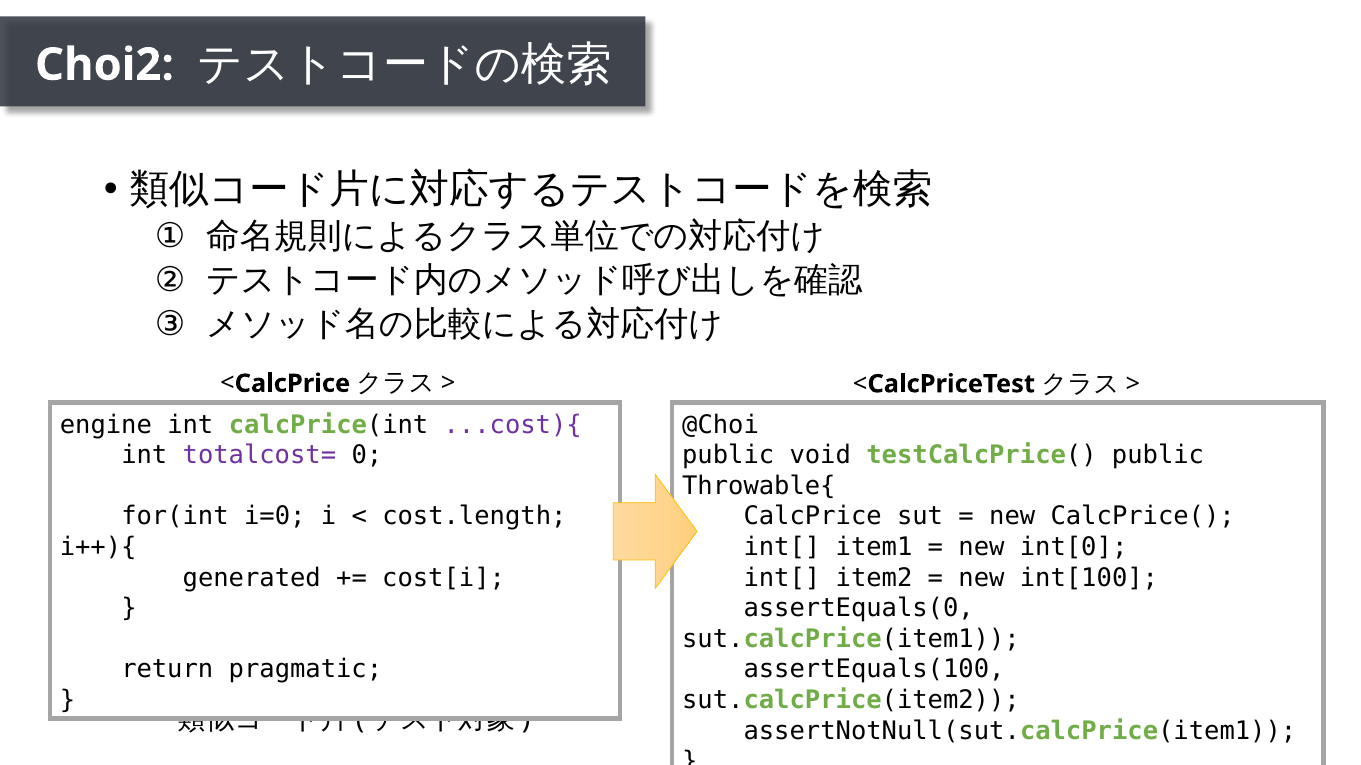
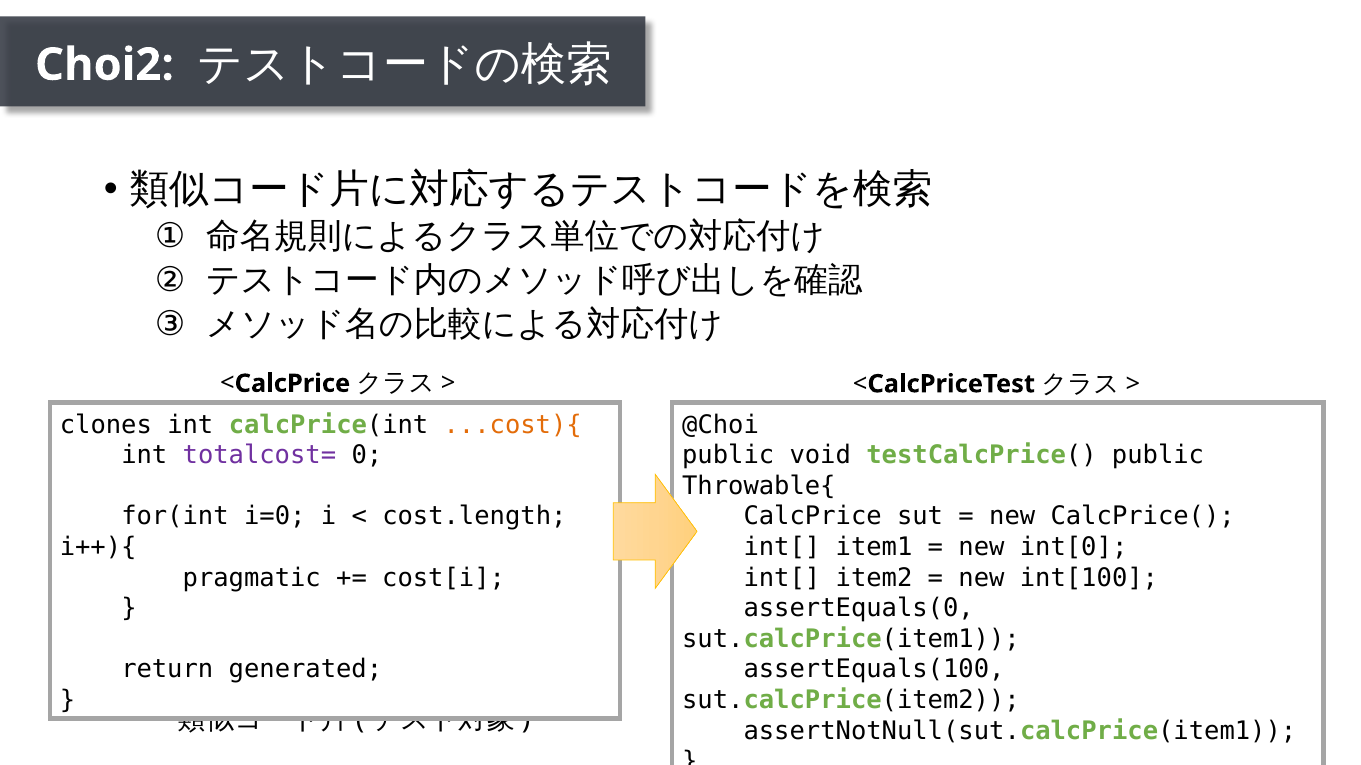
engine: engine -> clones
...cost){ colour: purple -> orange
generated: generated -> pragmatic
pragmatic: pragmatic -> generated
